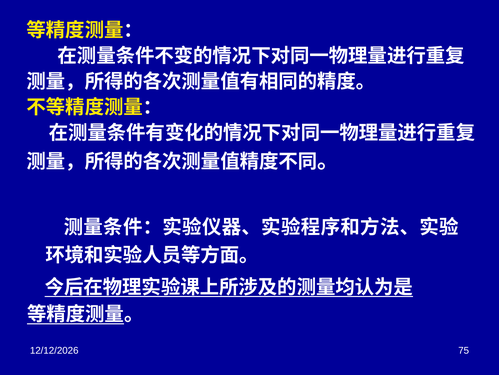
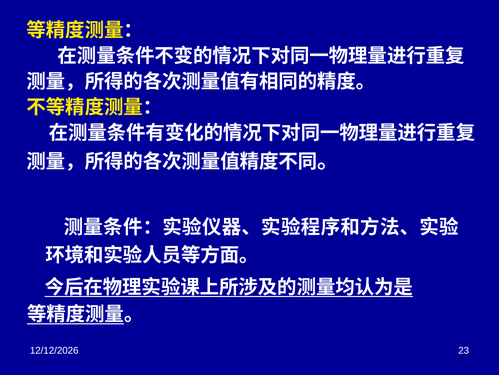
75: 75 -> 23
